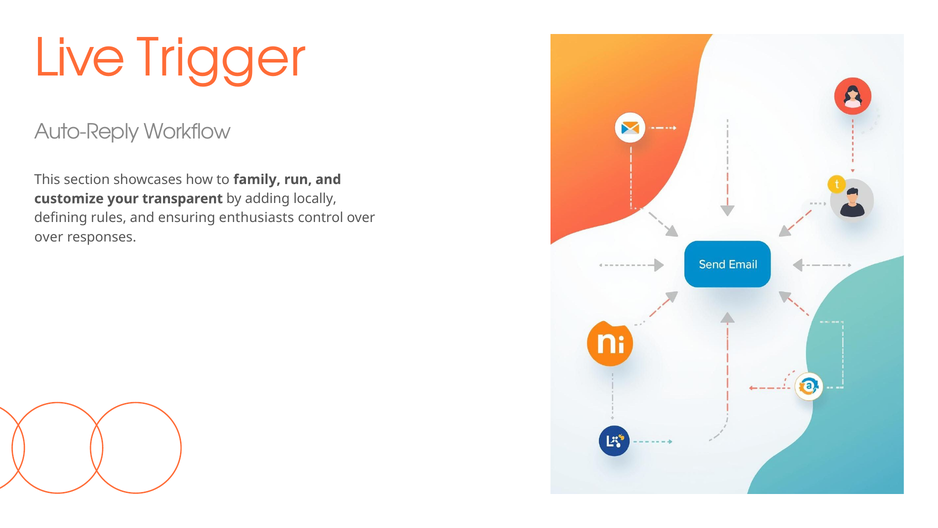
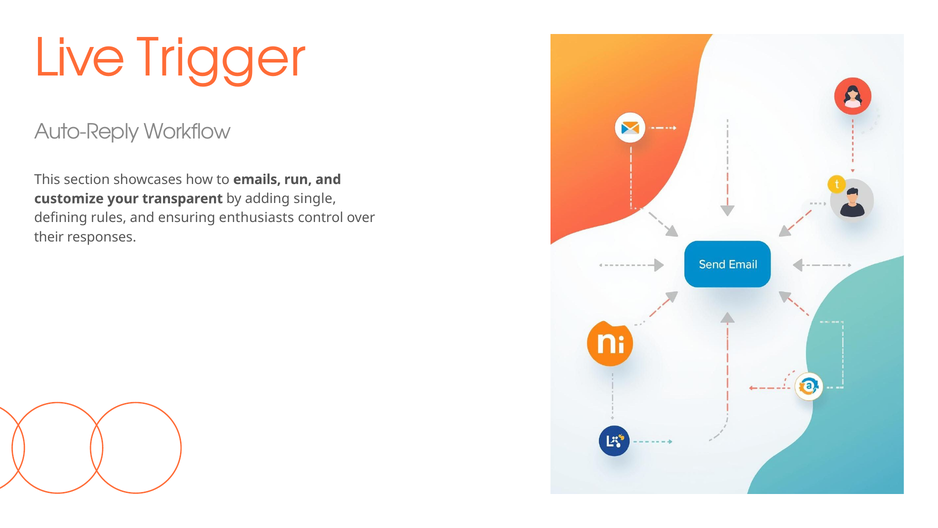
family: family -> emails
locally: locally -> single
over at (49, 237): over -> their
